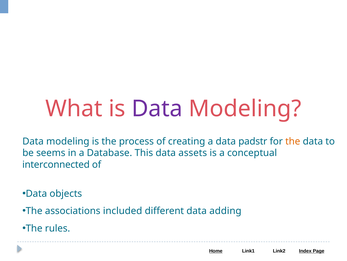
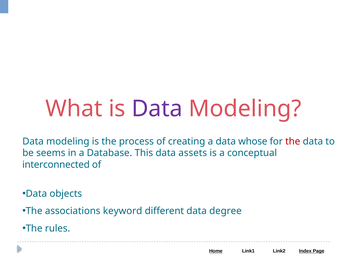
padstr: padstr -> whose
the at (293, 141) colour: orange -> red
included: included -> keyword
adding: adding -> degree
